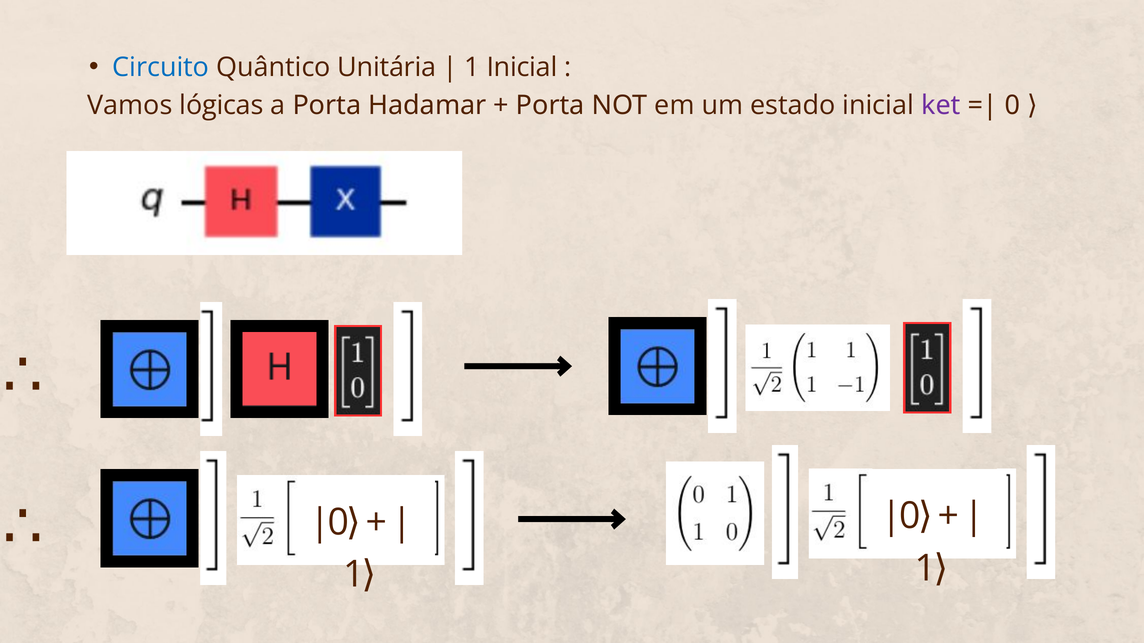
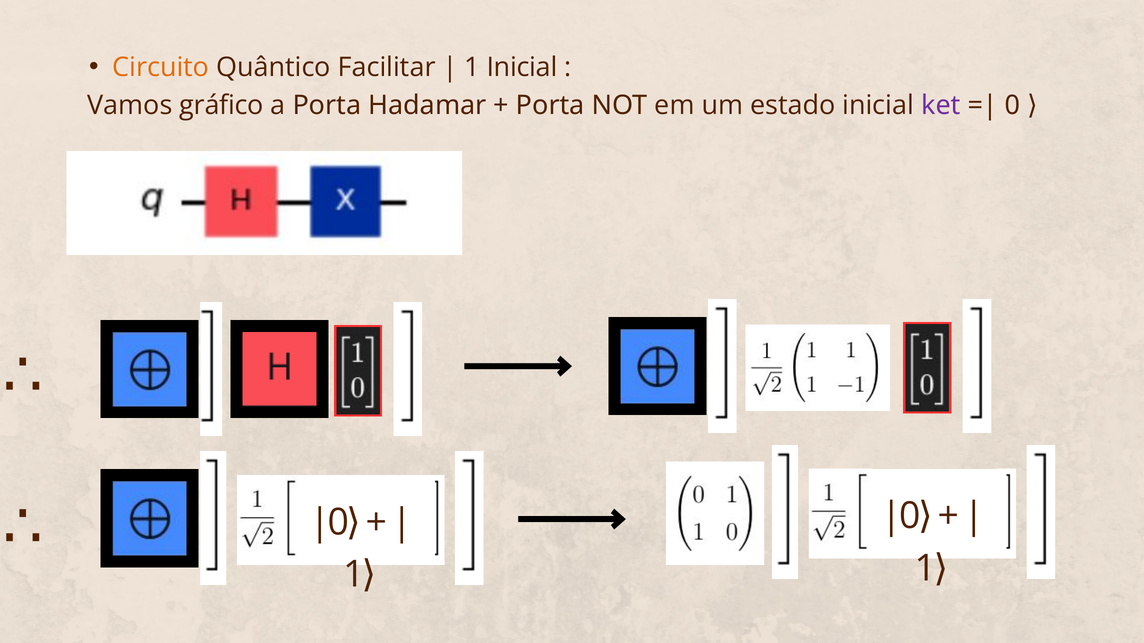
Circuito colour: blue -> orange
Unitária: Unitária -> Facilitar
lógicas: lógicas -> gráfico
